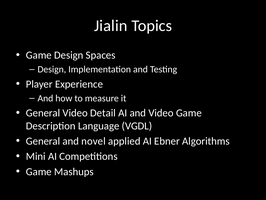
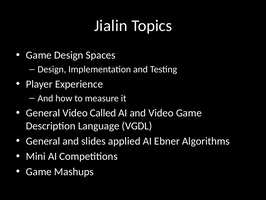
Detail: Detail -> Called
novel: novel -> slides
